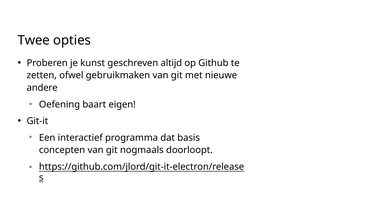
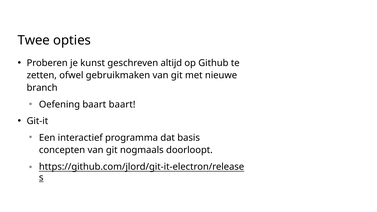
andere: andere -> branch
baart eigen: eigen -> baart
